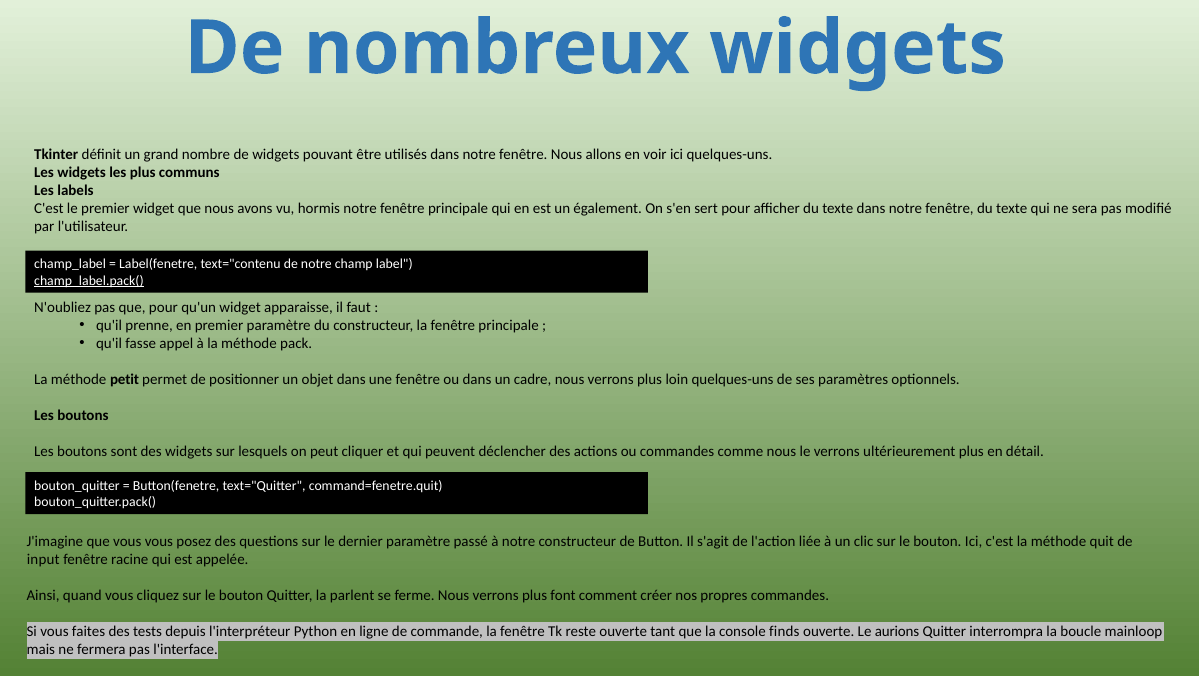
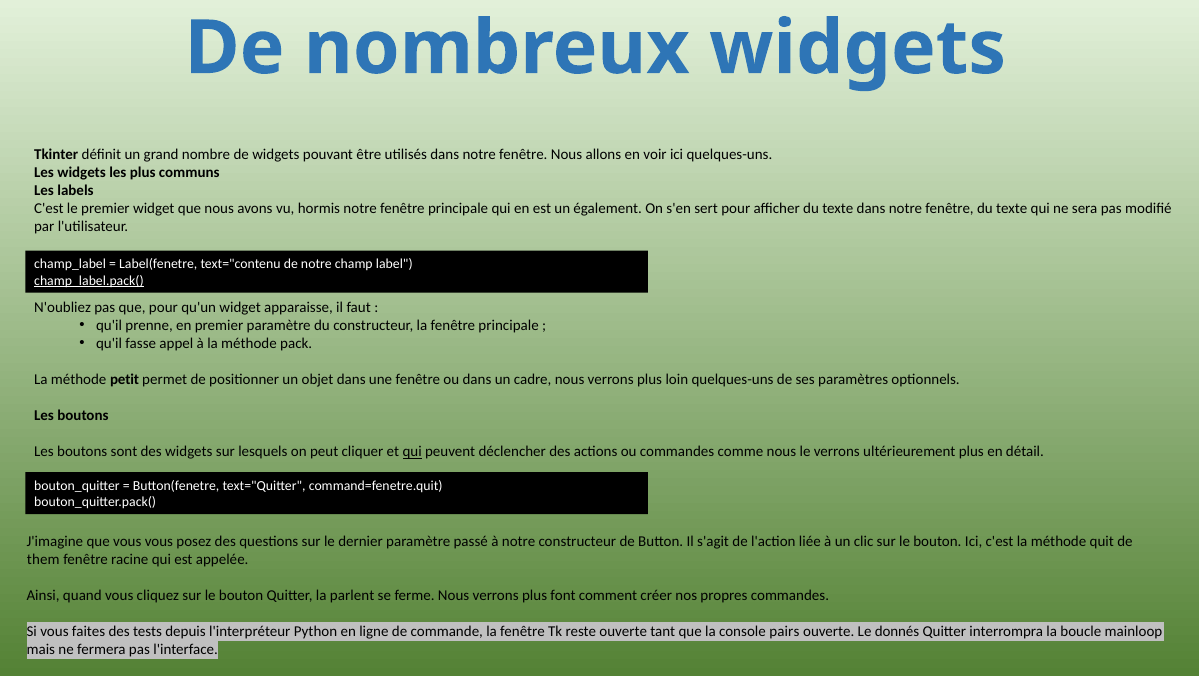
qui at (412, 452) underline: none -> present
input: input -> them
finds: finds -> pairs
aurions: aurions -> donnés
